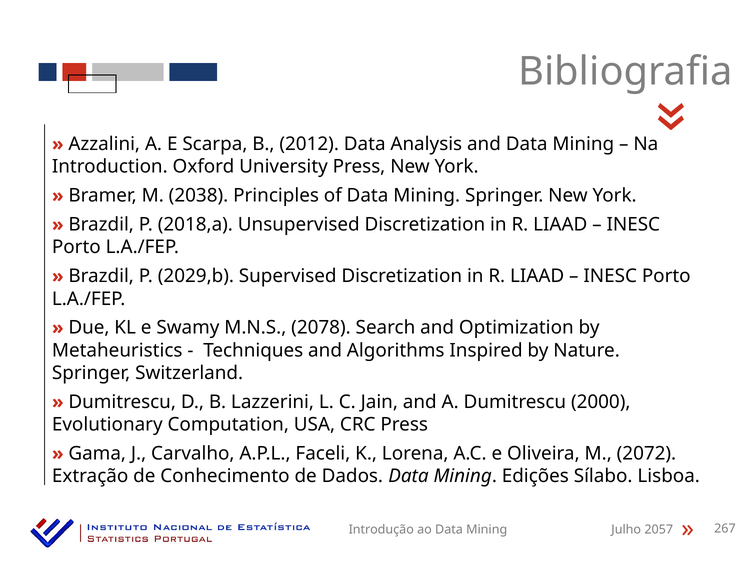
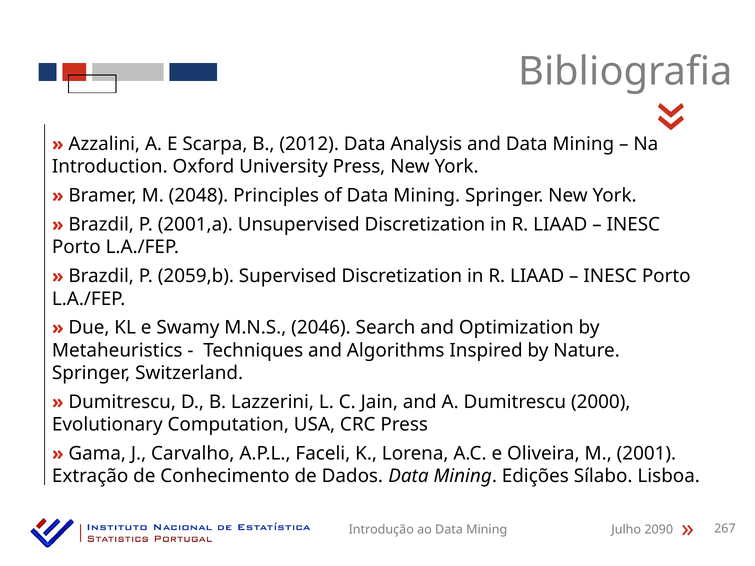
2038: 2038 -> 2048
2018,a: 2018,a -> 2001,a
2029,b: 2029,b -> 2059,b
2078: 2078 -> 2046
2072: 2072 -> 2001
2057: 2057 -> 2090
